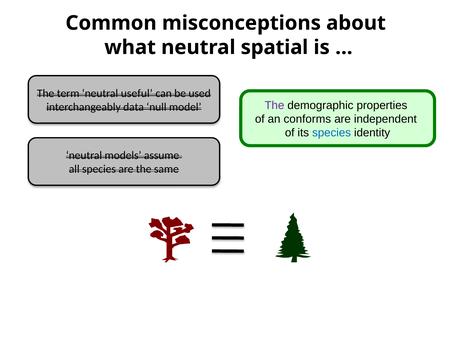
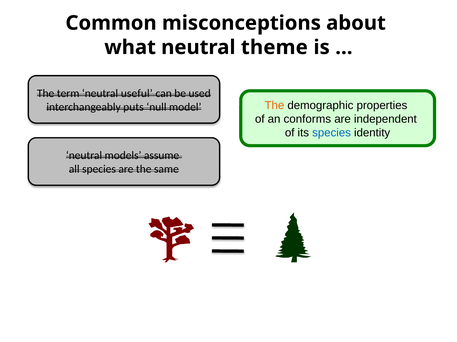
spatial: spatial -> theme
The at (274, 106) colour: purple -> orange
data: data -> puts
